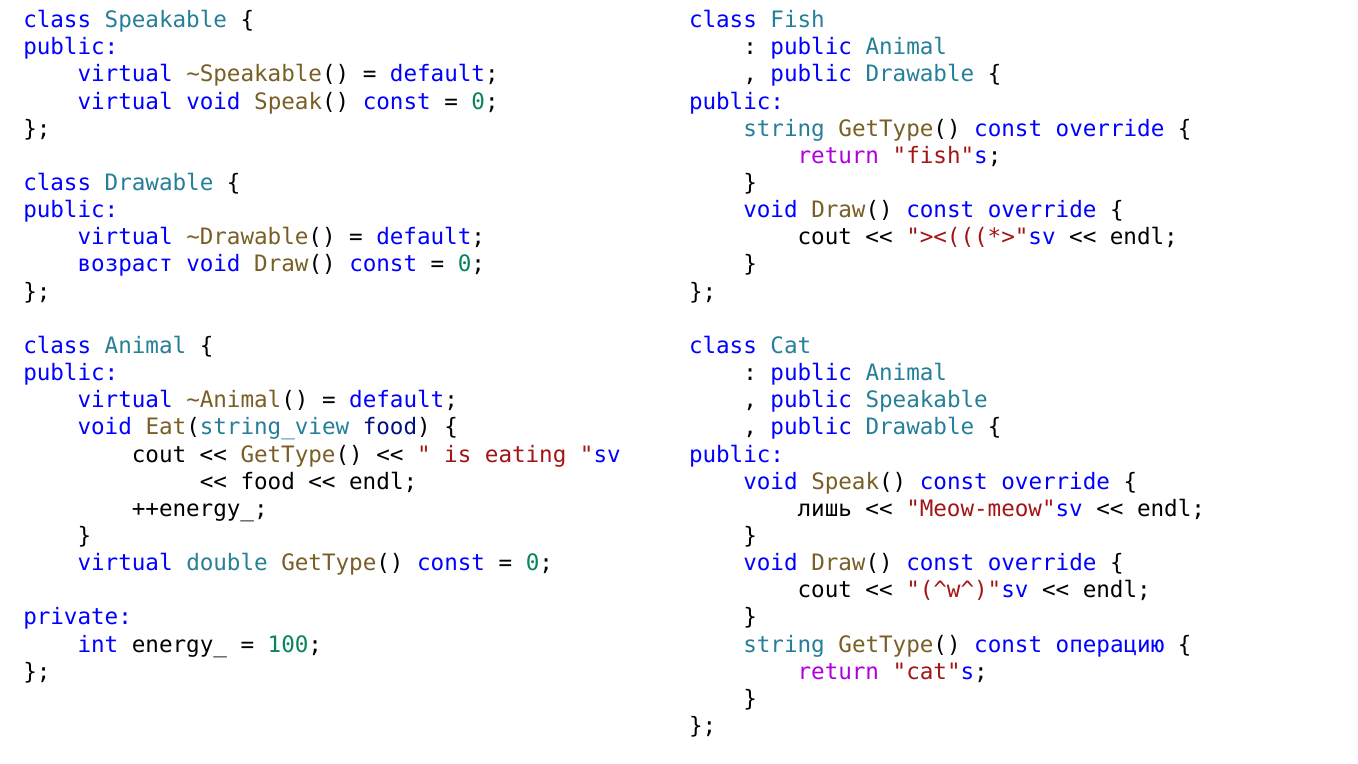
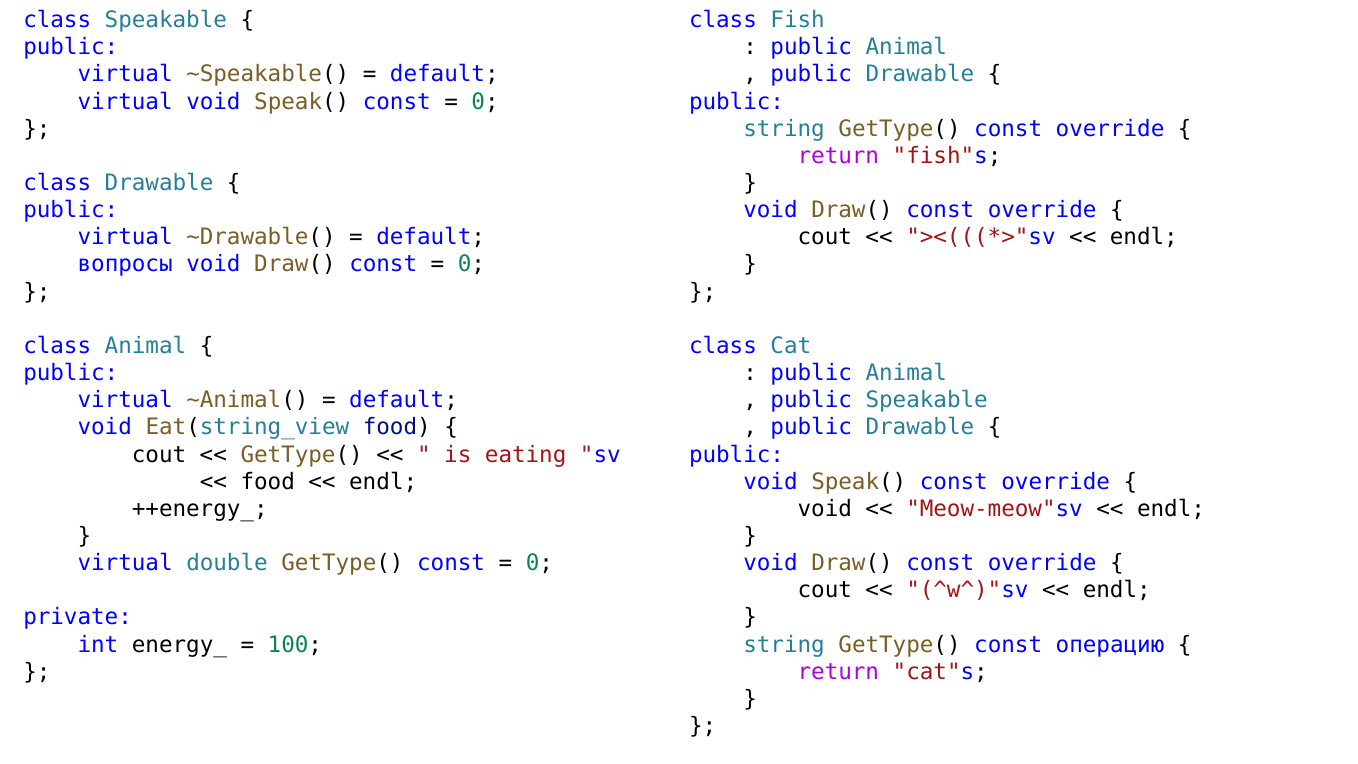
возраст: возраст -> вопросы
лишь at (825, 509): лишь -> void
